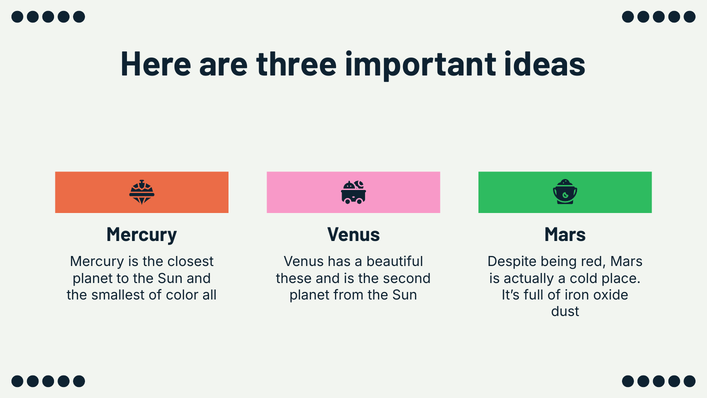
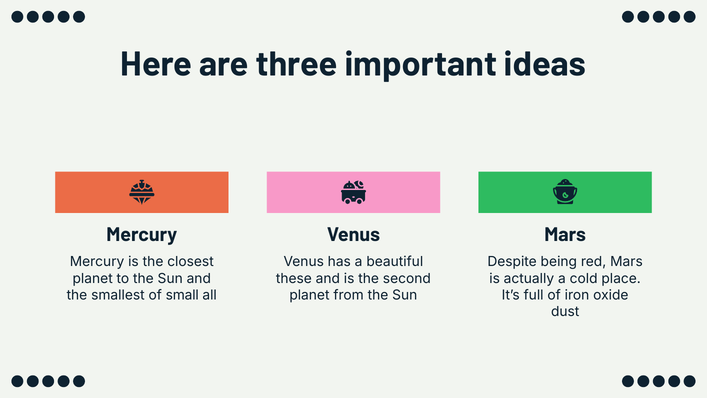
color: color -> small
